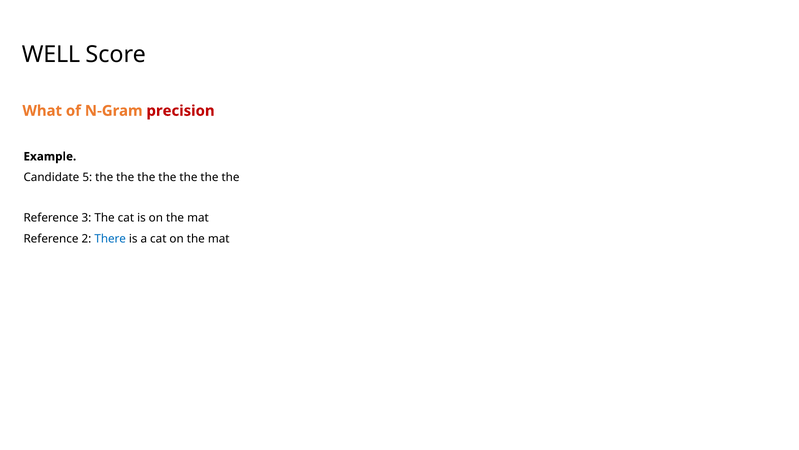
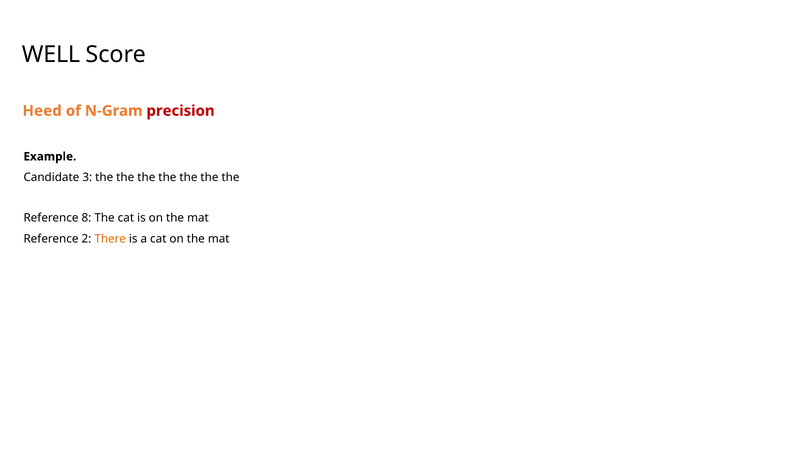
What: What -> Heed
5: 5 -> 3
3: 3 -> 8
There colour: blue -> orange
